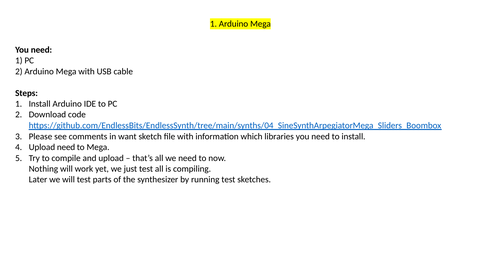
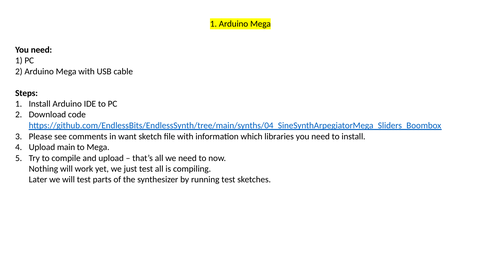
Upload need: need -> main
